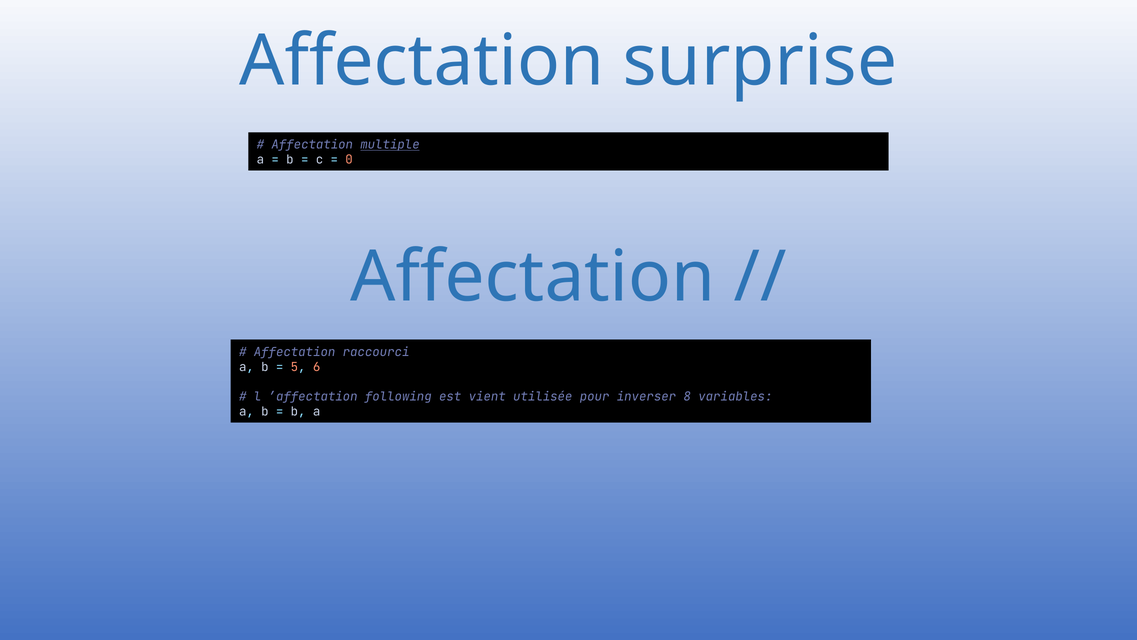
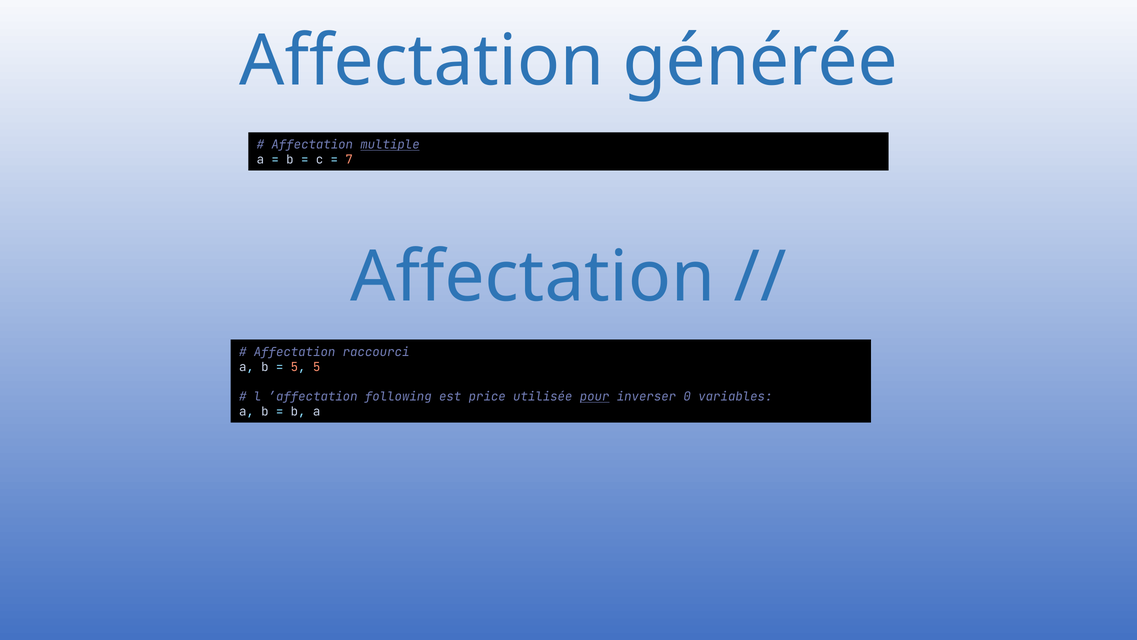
surprise: surprise -> générée
0: 0 -> 7
5 6: 6 -> 5
vient: vient -> price
pour underline: none -> present
8: 8 -> 0
